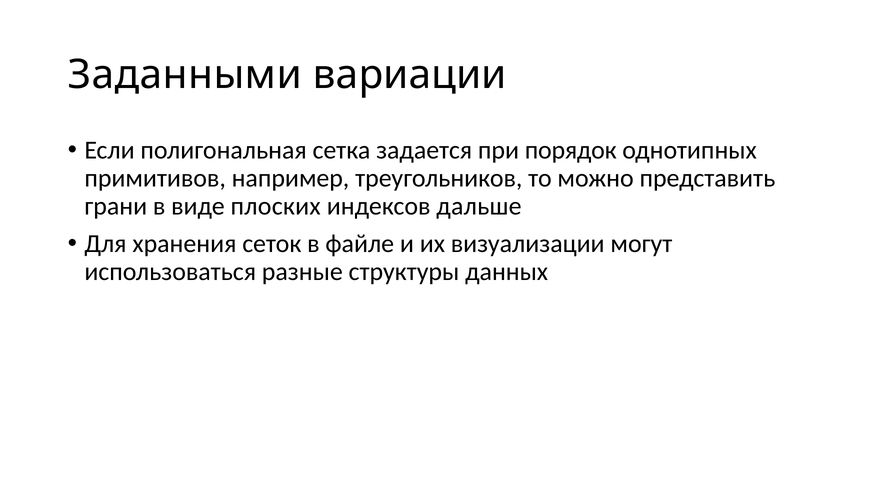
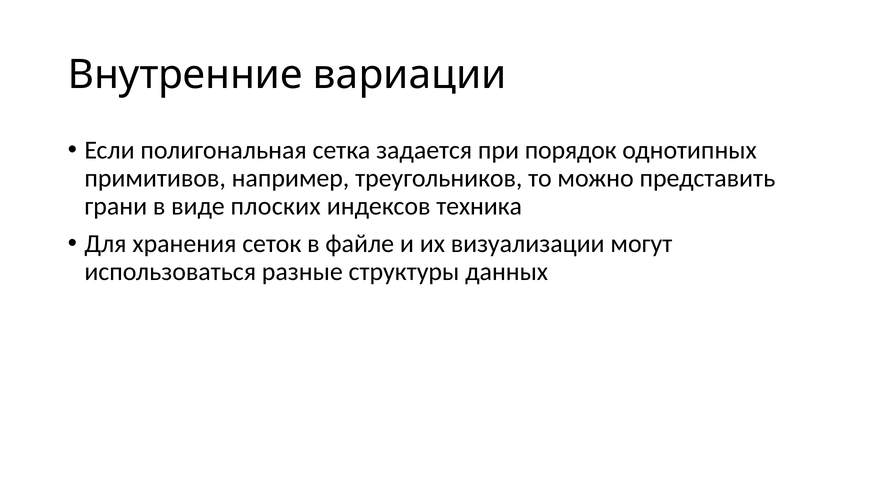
Заданными: Заданными -> Внутренние
дальше: дальше -> техника
